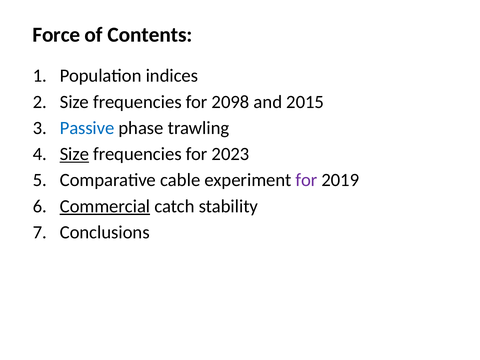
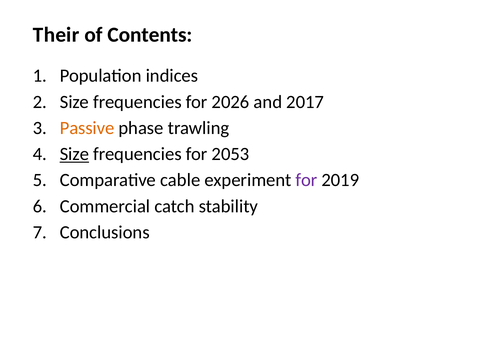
Force: Force -> Their
2098: 2098 -> 2026
2015: 2015 -> 2017
Passive colour: blue -> orange
2023: 2023 -> 2053
Commercial underline: present -> none
